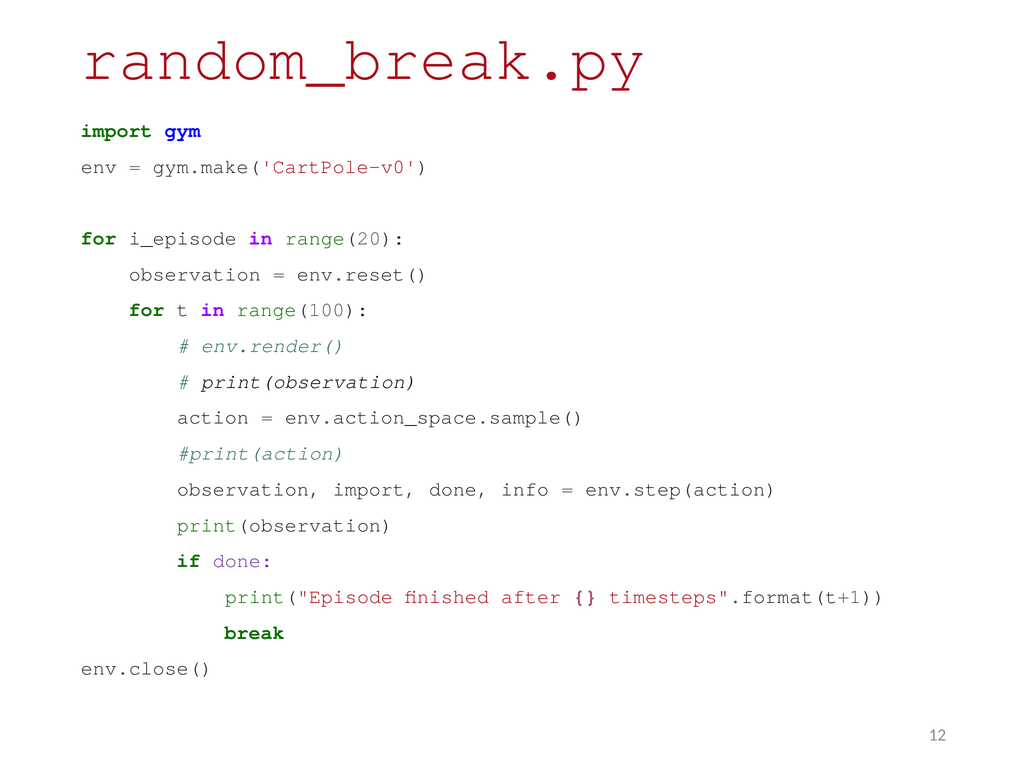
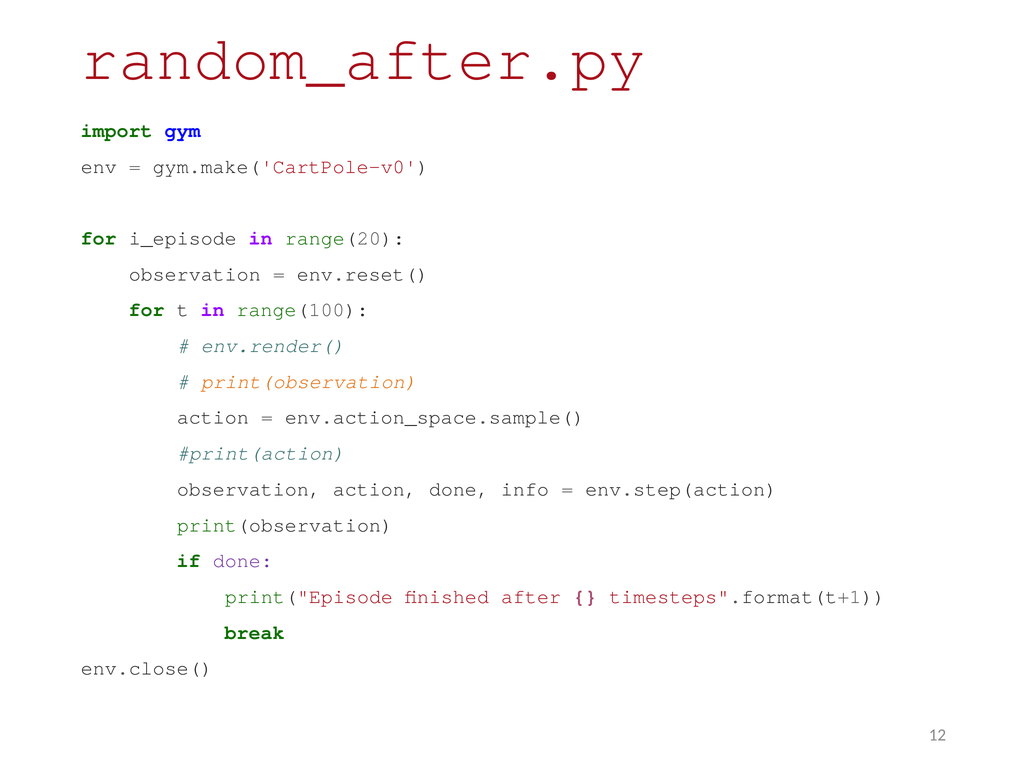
random_break.py: random_break.py -> random_after.py
print(observation at (309, 382) colour: black -> orange
observation import: import -> action
